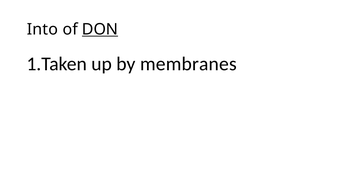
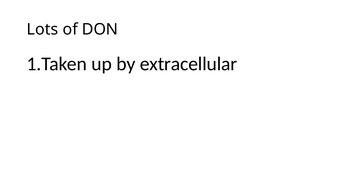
Into: Into -> Lots
DON underline: present -> none
membranes: membranes -> extracellular
